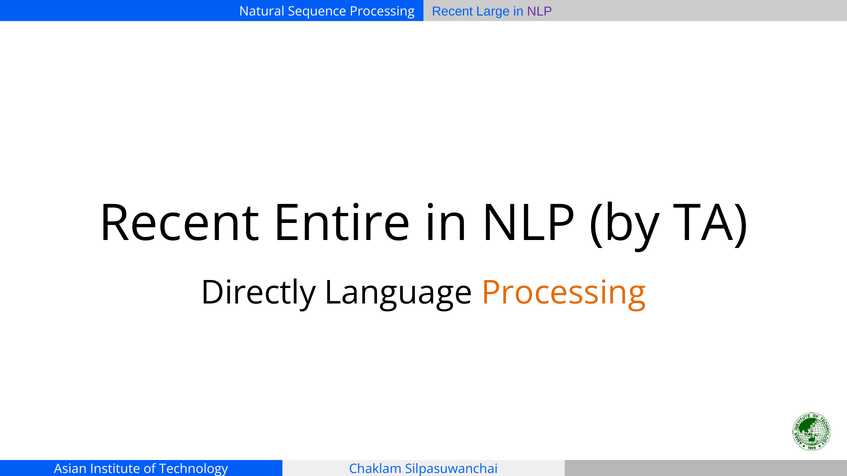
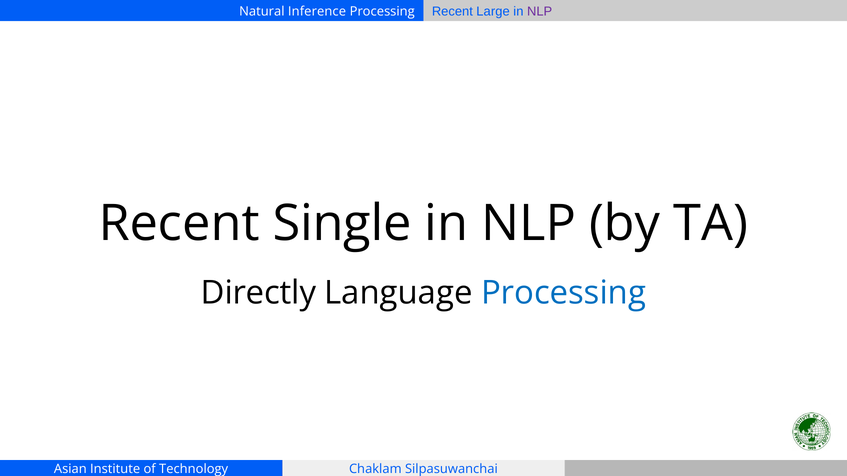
Sequence: Sequence -> Inference
Entire: Entire -> Single
Processing at (563, 293) colour: orange -> blue
